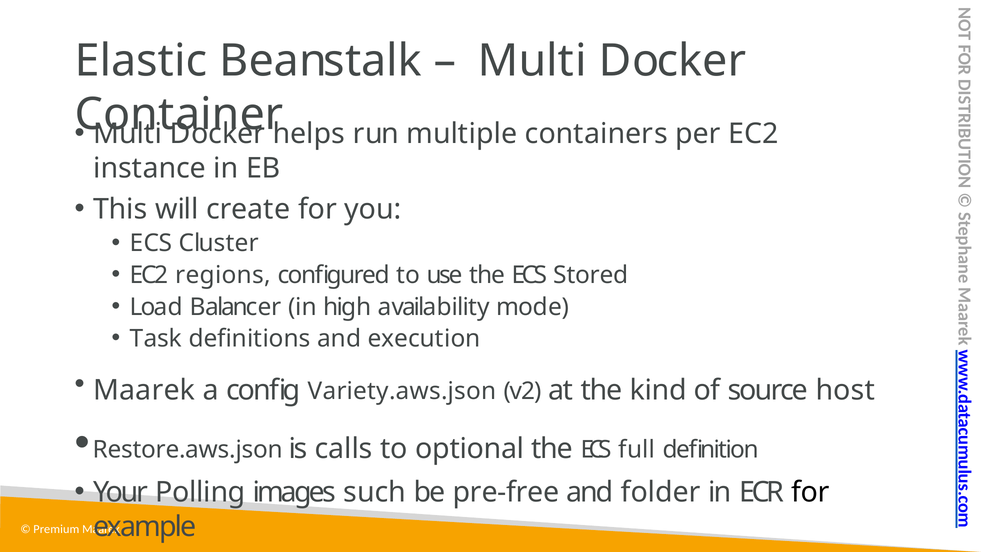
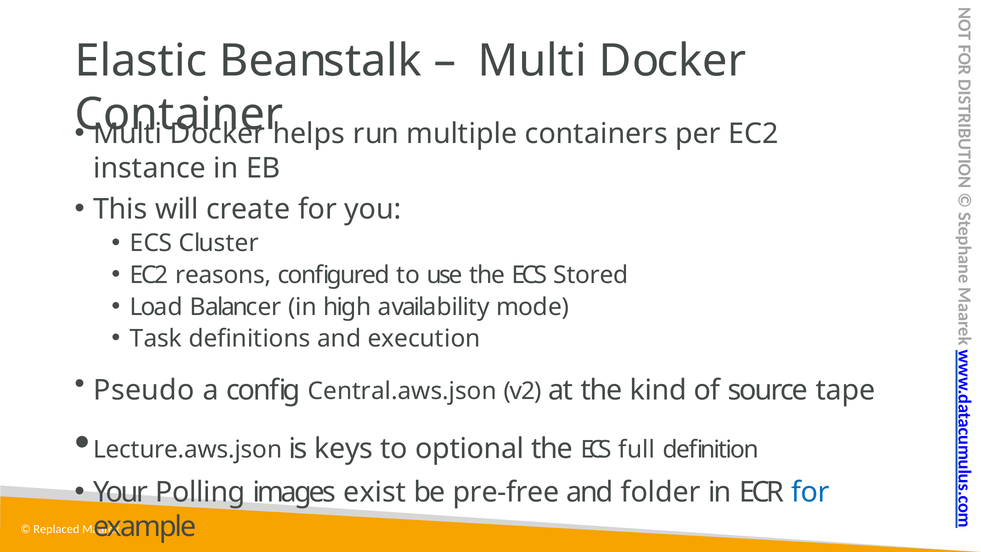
regions: regions -> reasons
Maarek at (144, 390): Maarek -> Pseudo
Variety.aws.json: Variety.aws.json -> Central.aws.json
host: host -> tape
Restore.aws.json: Restore.aws.json -> Lecture.aws.json
calls: calls -> keys
such: such -> exist
for at (810, 492) colour: black -> blue
Premium: Premium -> Replaced
